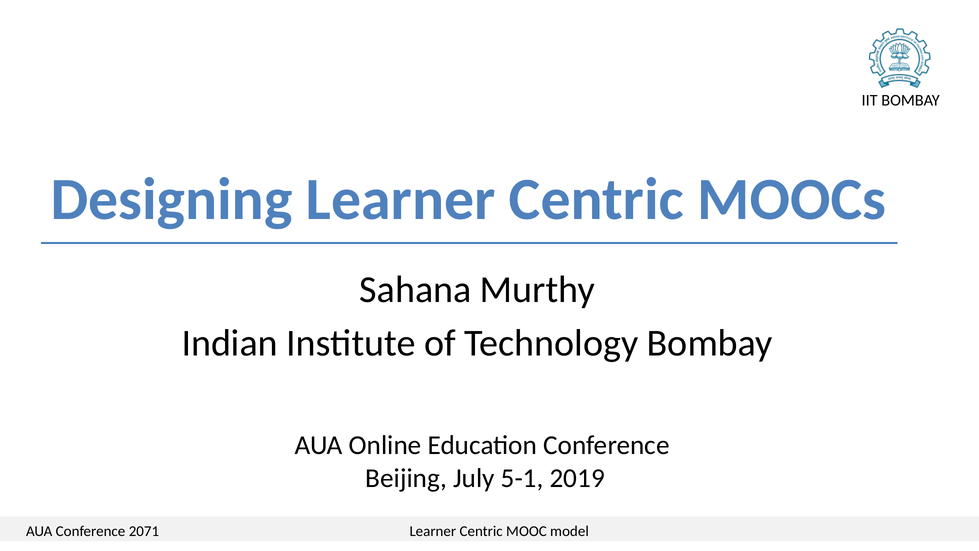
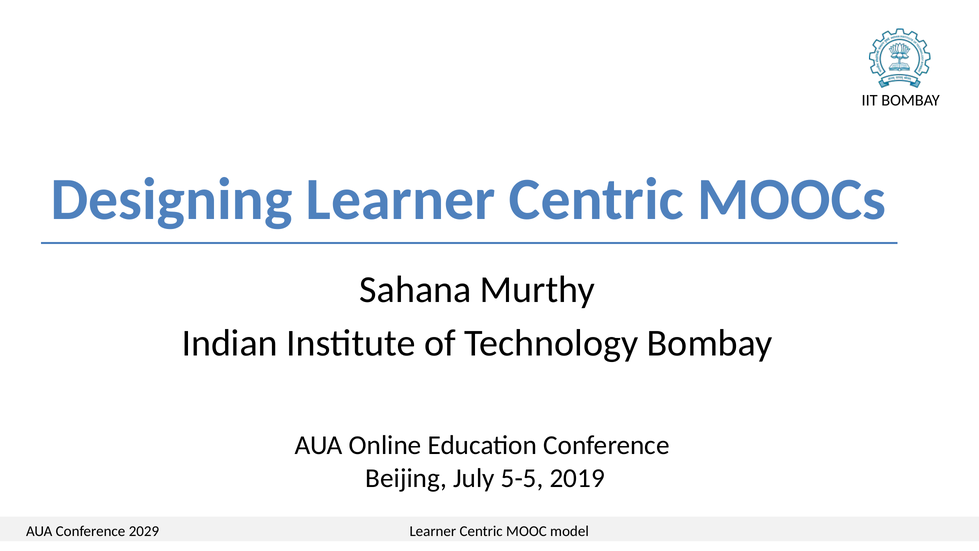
5-1: 5-1 -> 5-5
2071: 2071 -> 2029
